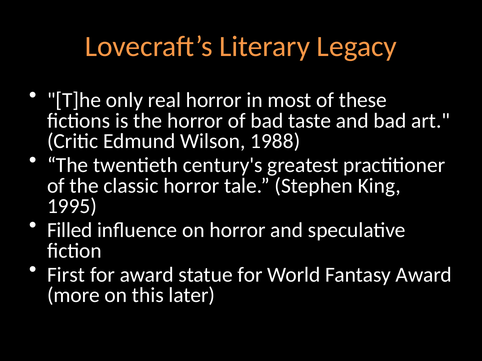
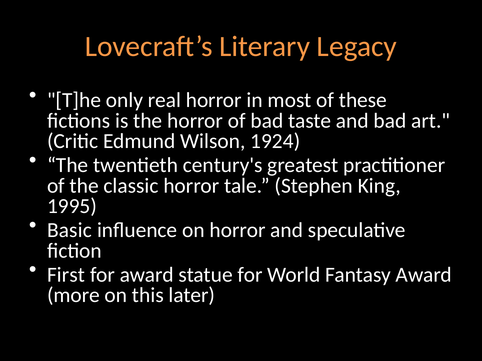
1988: 1988 -> 1924
Filled: Filled -> Basic
